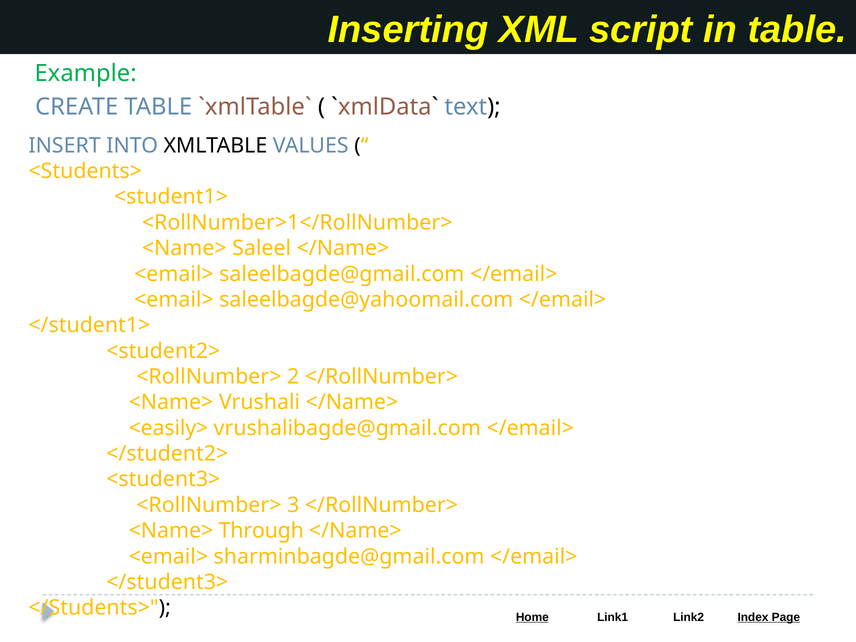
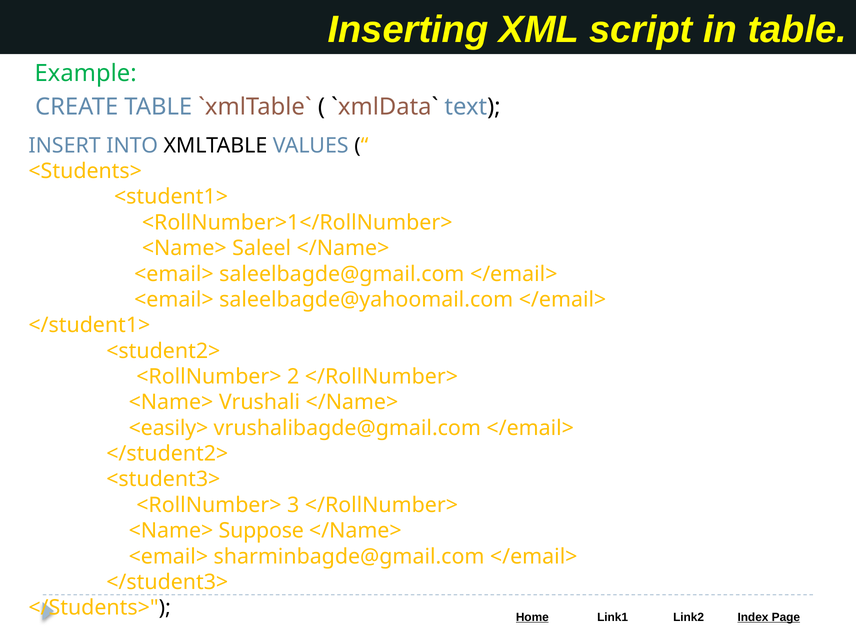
Through: Through -> Suppose
